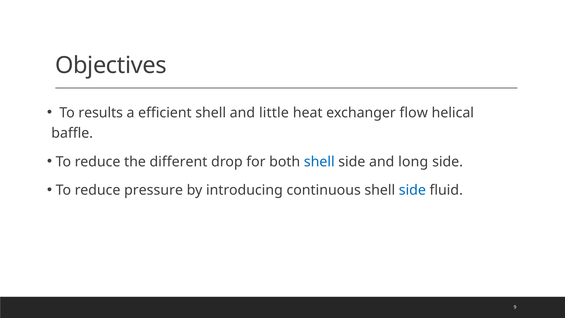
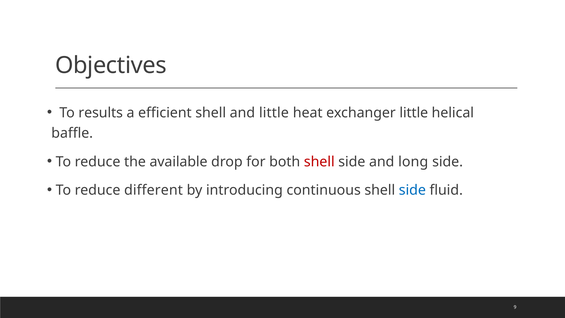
exchanger flow: flow -> little
different: different -> available
shell at (319, 162) colour: blue -> red
pressure: pressure -> different
